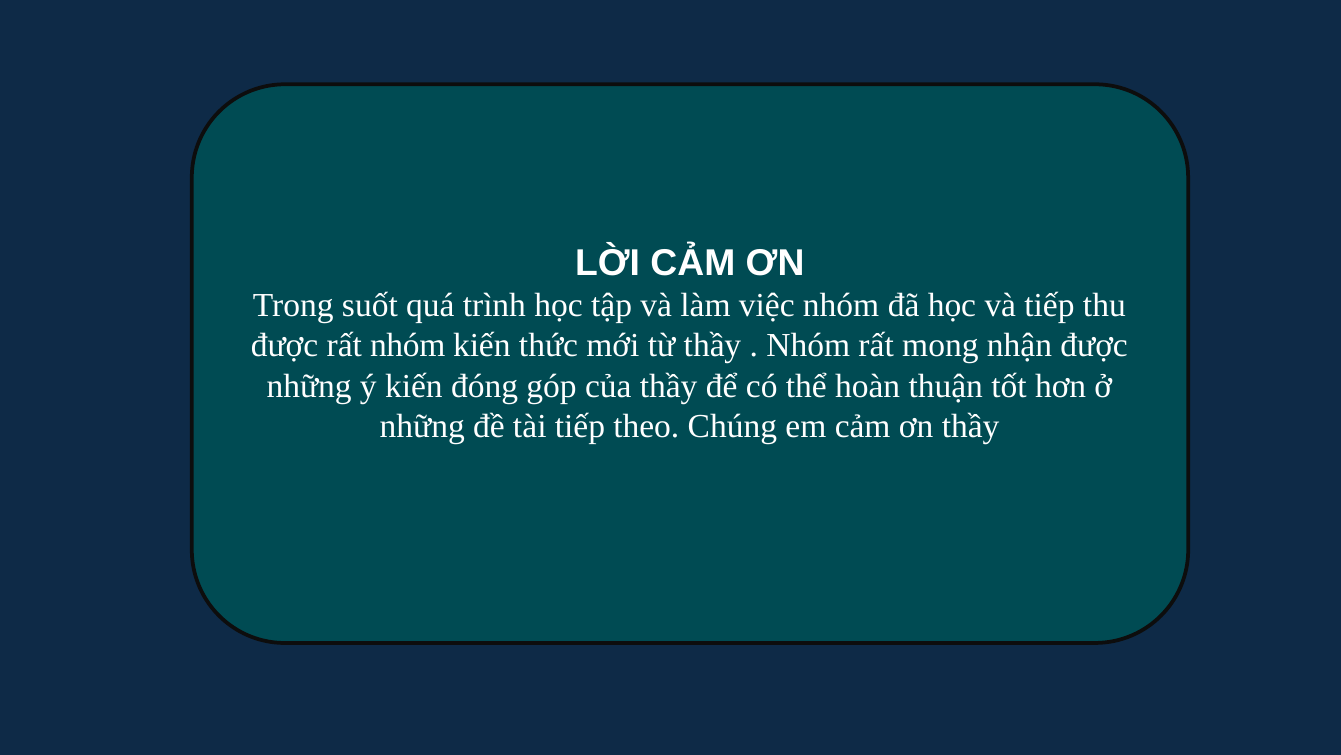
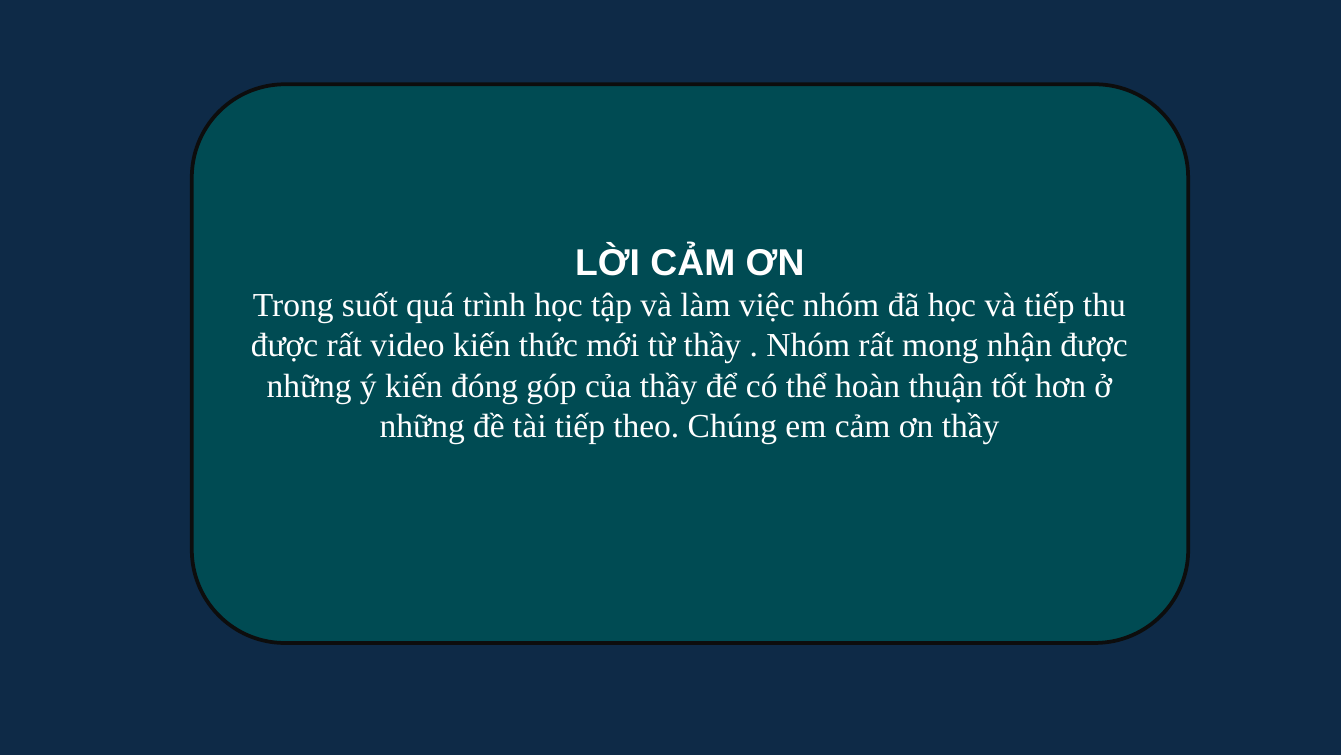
rất nhóm: nhóm -> video
